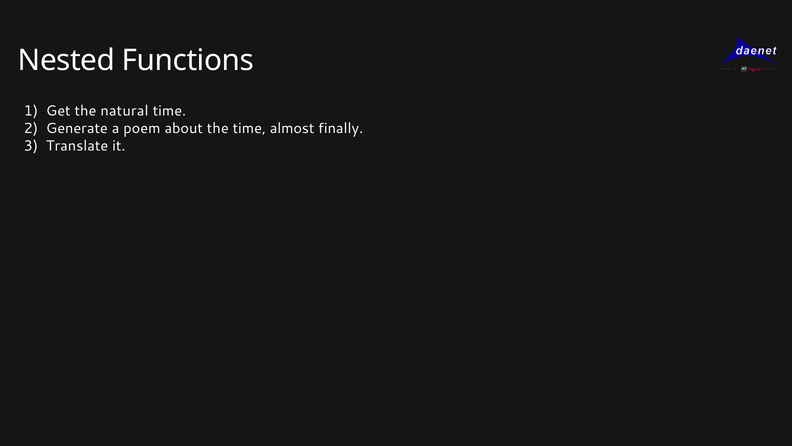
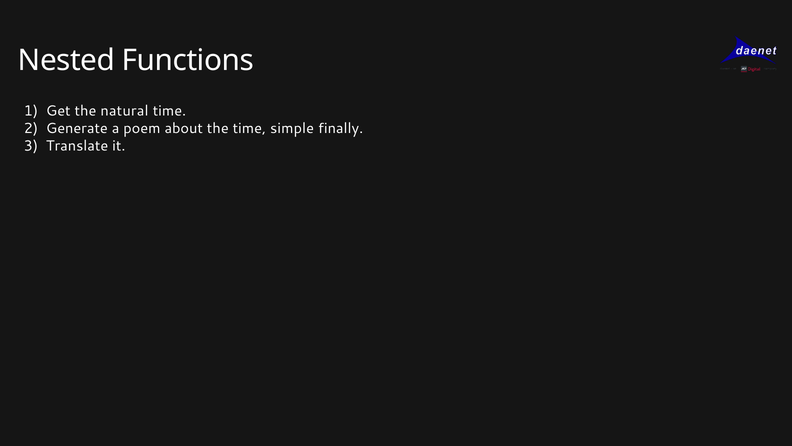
almost: almost -> simple
